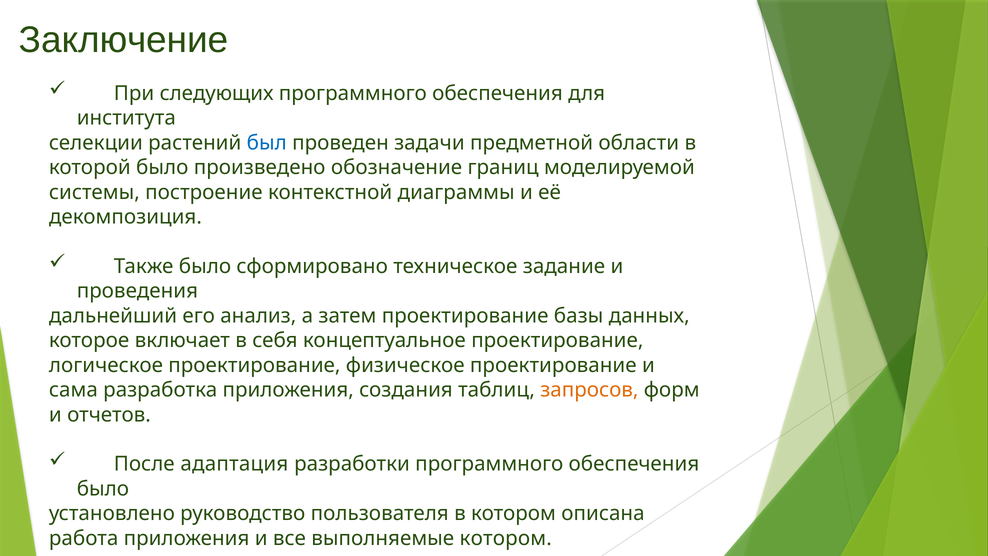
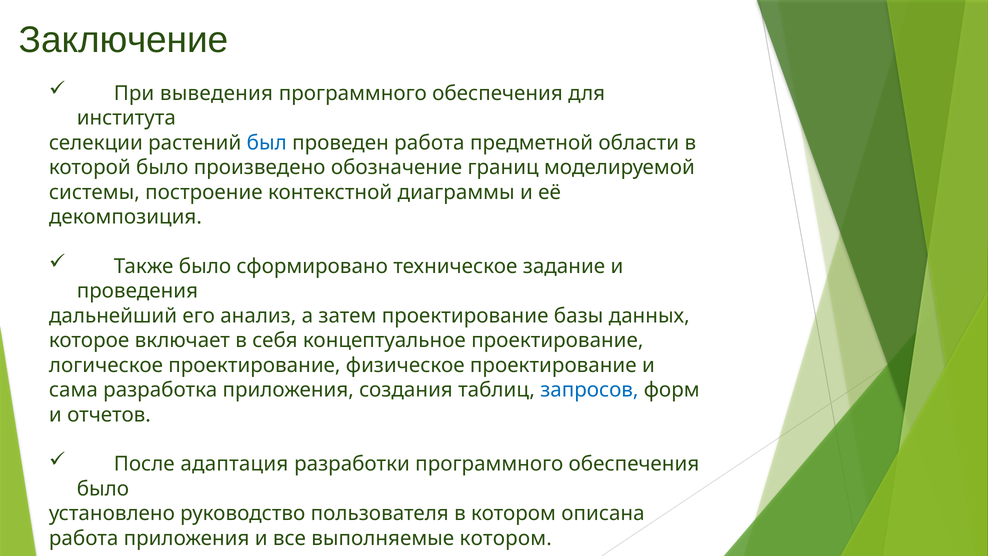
следующих: следующих -> выведения
проведен задачи: задачи -> работа
запросов colour: orange -> blue
